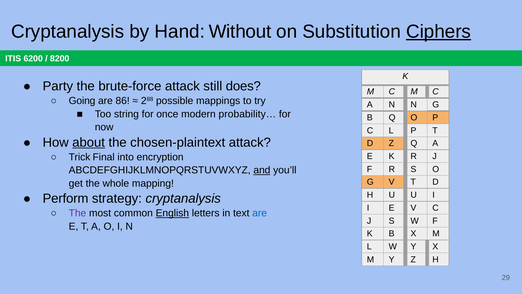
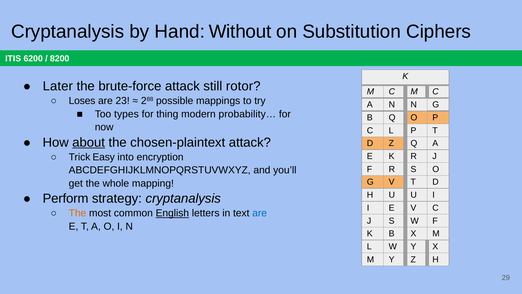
Ciphers underline: present -> none
Party: Party -> Later
does: does -> rotor
Going: Going -> Loses
86: 86 -> 23
string: string -> types
once: once -> thing
Final: Final -> Easy
and underline: present -> none
The at (77, 213) colour: purple -> orange
